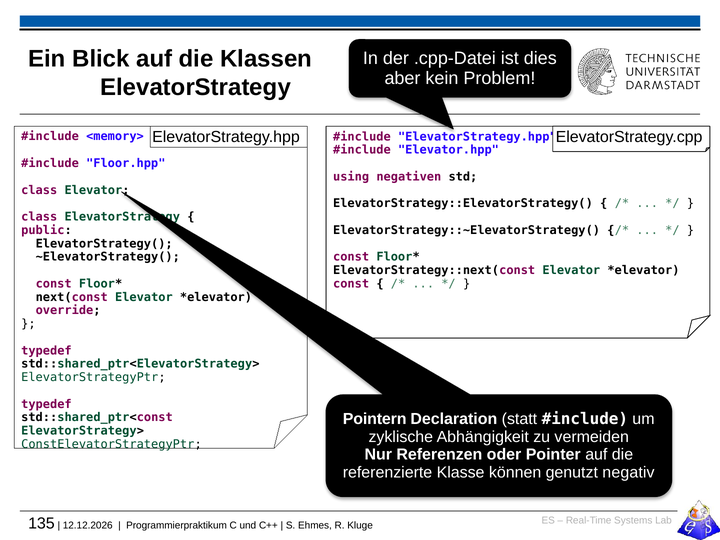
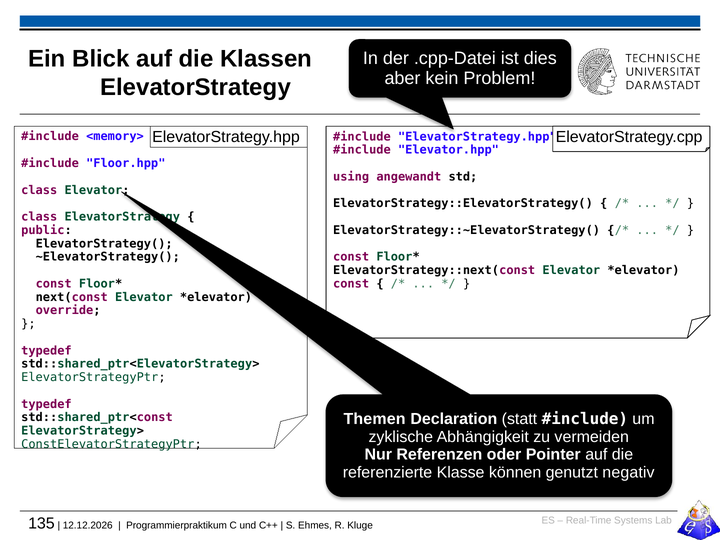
negativen: negativen -> angewandt
Pointern: Pointern -> Themen
